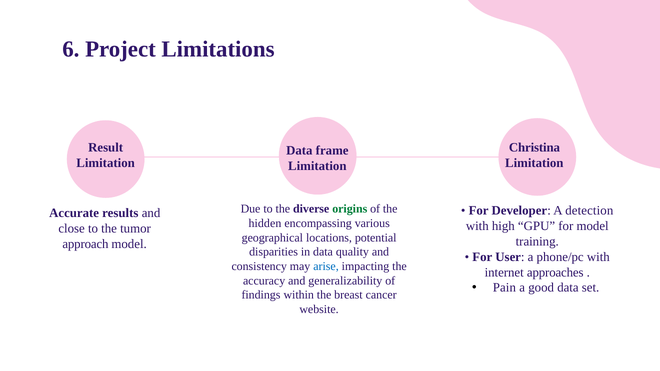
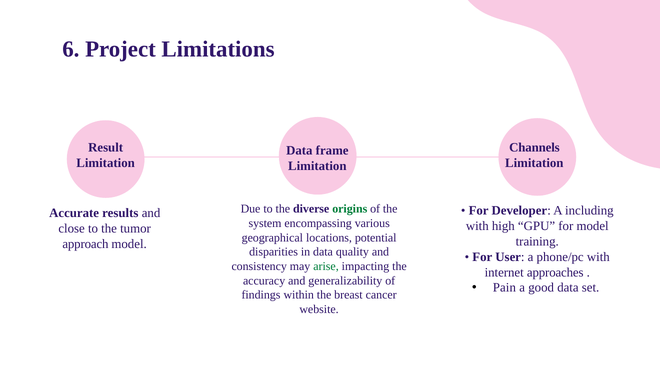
Christina: Christina -> Channels
detection: detection -> including
hidden: hidden -> system
arise colour: blue -> green
